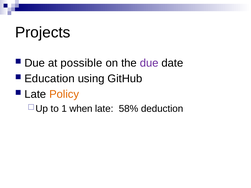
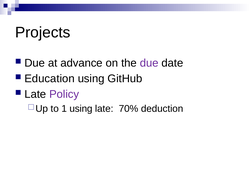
possible: possible -> advance
Policy colour: orange -> purple
1 when: when -> using
58%: 58% -> 70%
